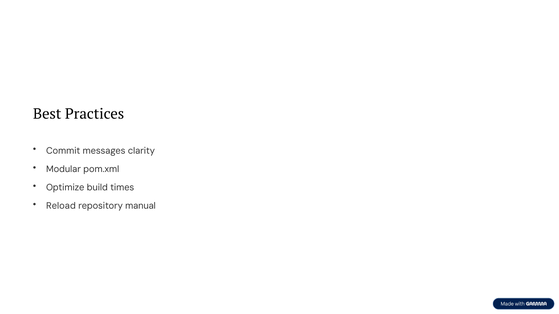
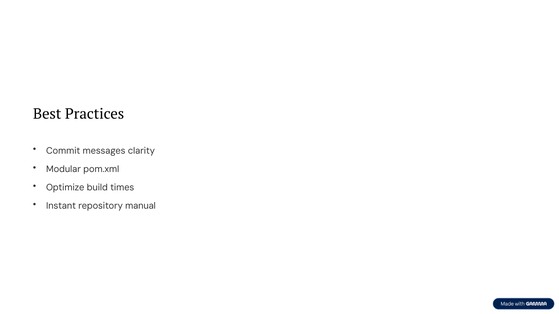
Reload: Reload -> Instant
